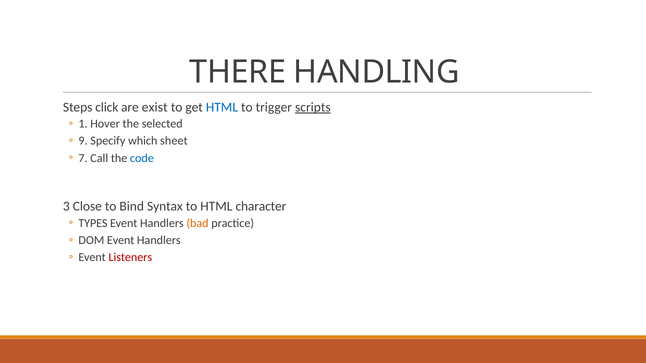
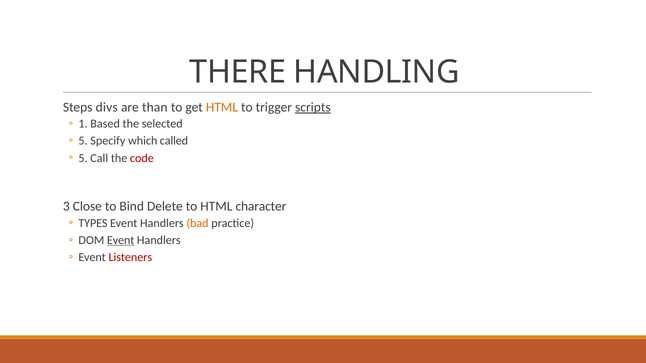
click: click -> divs
exist: exist -> than
HTML at (222, 107) colour: blue -> orange
Hover: Hover -> Based
9 at (83, 141): 9 -> 5
sheet: sheet -> called
7 at (83, 158): 7 -> 5
code colour: blue -> red
Syntax: Syntax -> Delete
Event at (121, 240) underline: none -> present
